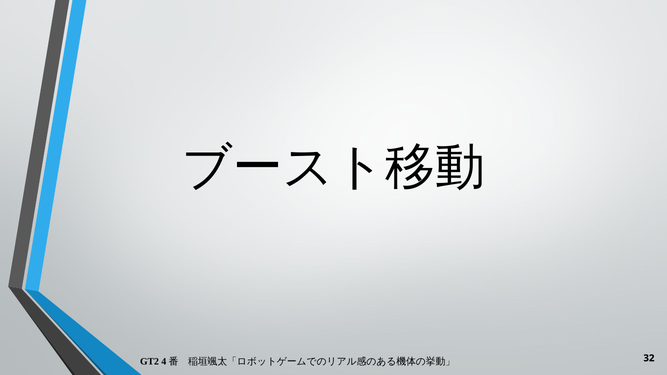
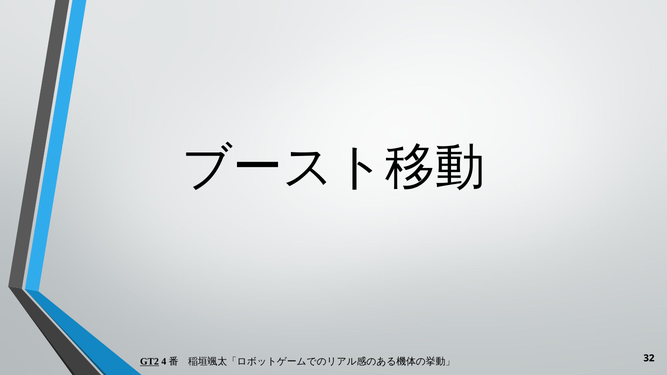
GT2 underline: none -> present
